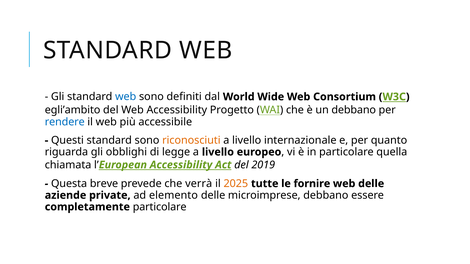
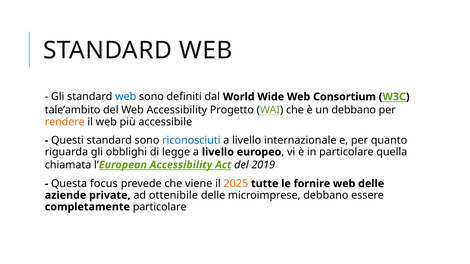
egli’ambito: egli’ambito -> tale’ambito
rendere colour: blue -> orange
riconosciuti colour: orange -> blue
breve: breve -> focus
verrà: verrà -> viene
elemento: elemento -> ottenibile
